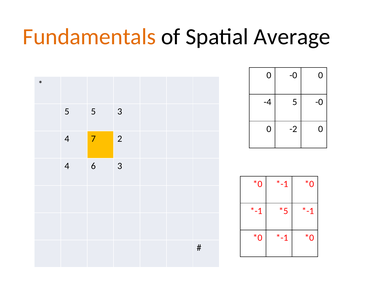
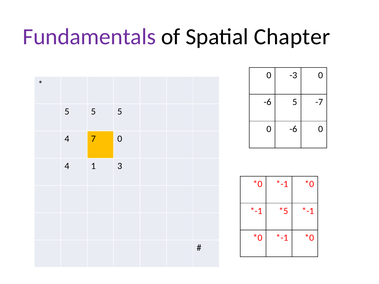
Fundamentals colour: orange -> purple
Average: Average -> Chapter
0 -0: -0 -> -3
-4 at (267, 102): -4 -> -6
5 -0: -0 -> -7
5 5 3: 3 -> 5
-2 at (293, 129): -2 -> -6
7 2: 2 -> 0
6: 6 -> 1
